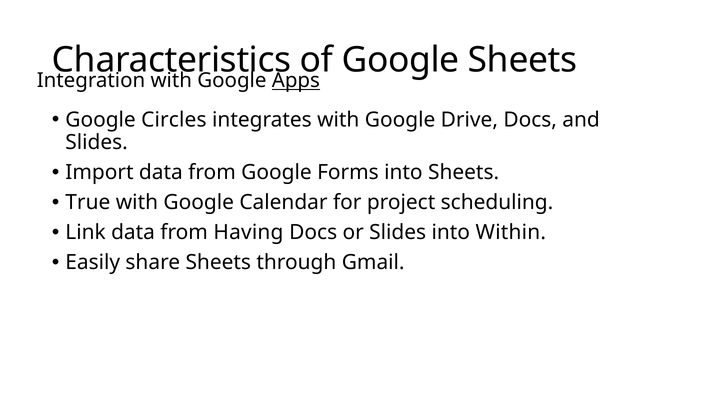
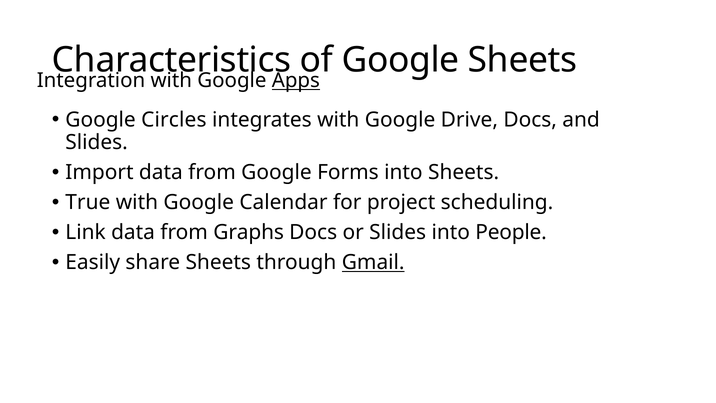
Having: Having -> Graphs
Within: Within -> People
Gmail underline: none -> present
